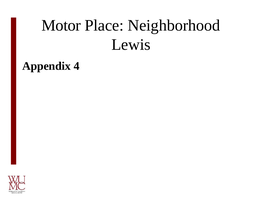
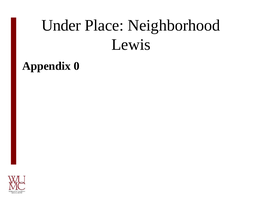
Motor: Motor -> Under
4: 4 -> 0
